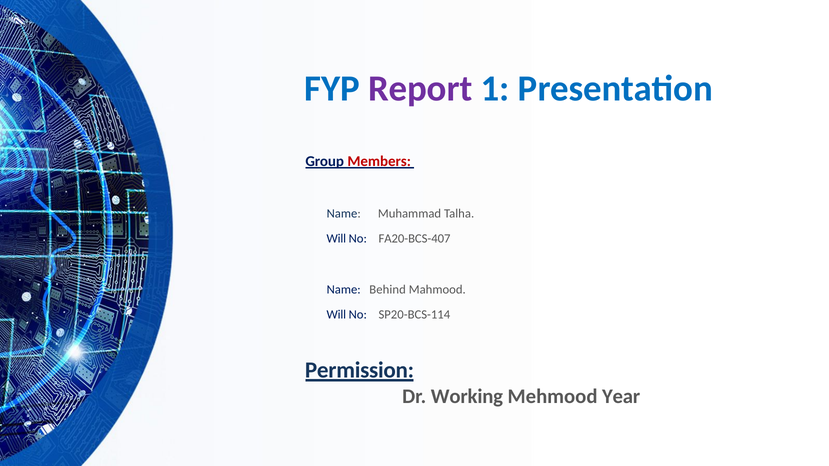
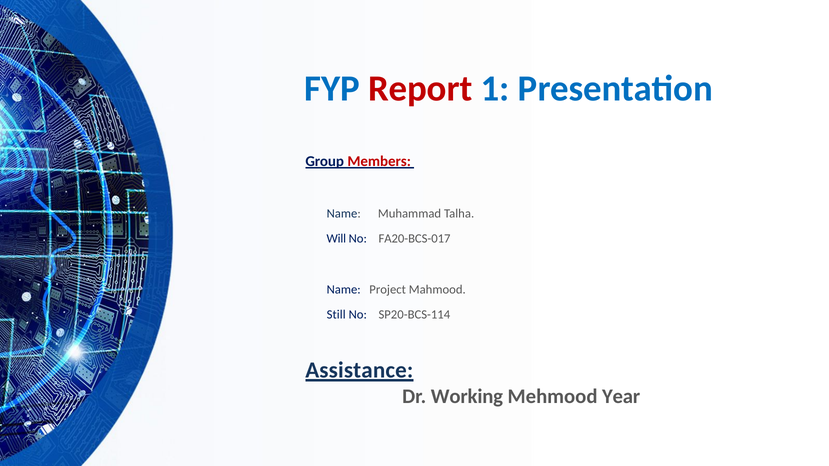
Report colour: purple -> red
FA20-BCS-407: FA20-BCS-407 -> FA20-BCS-017
Behind: Behind -> Project
Will at (336, 315): Will -> Still
Permission: Permission -> Assistance
